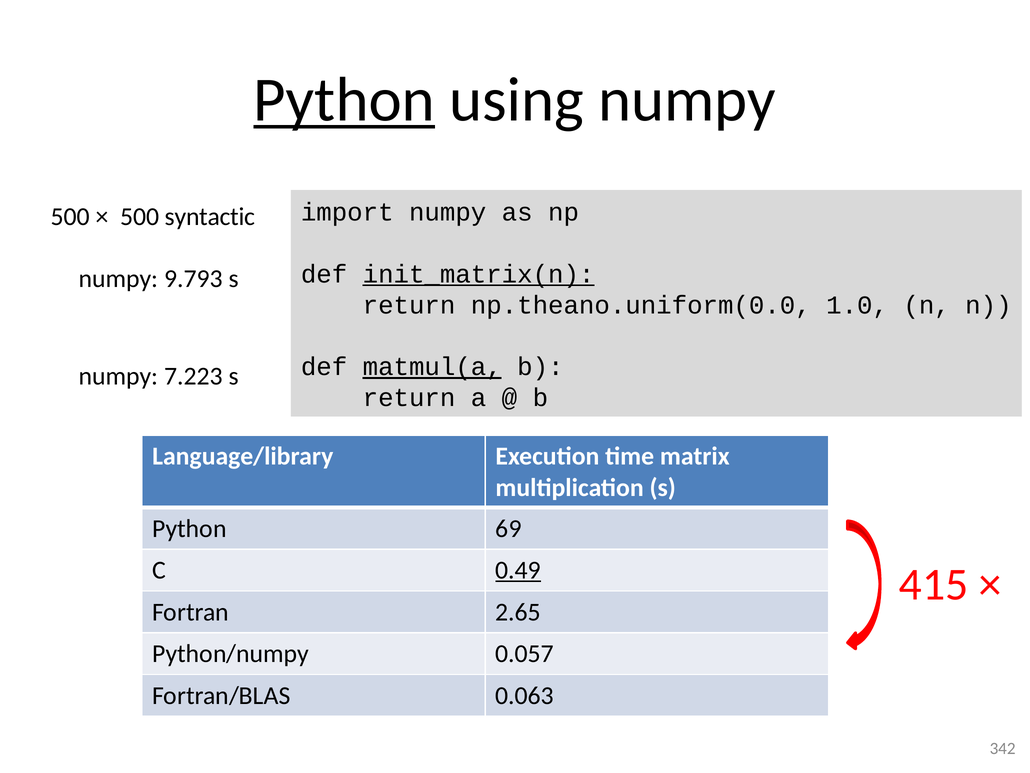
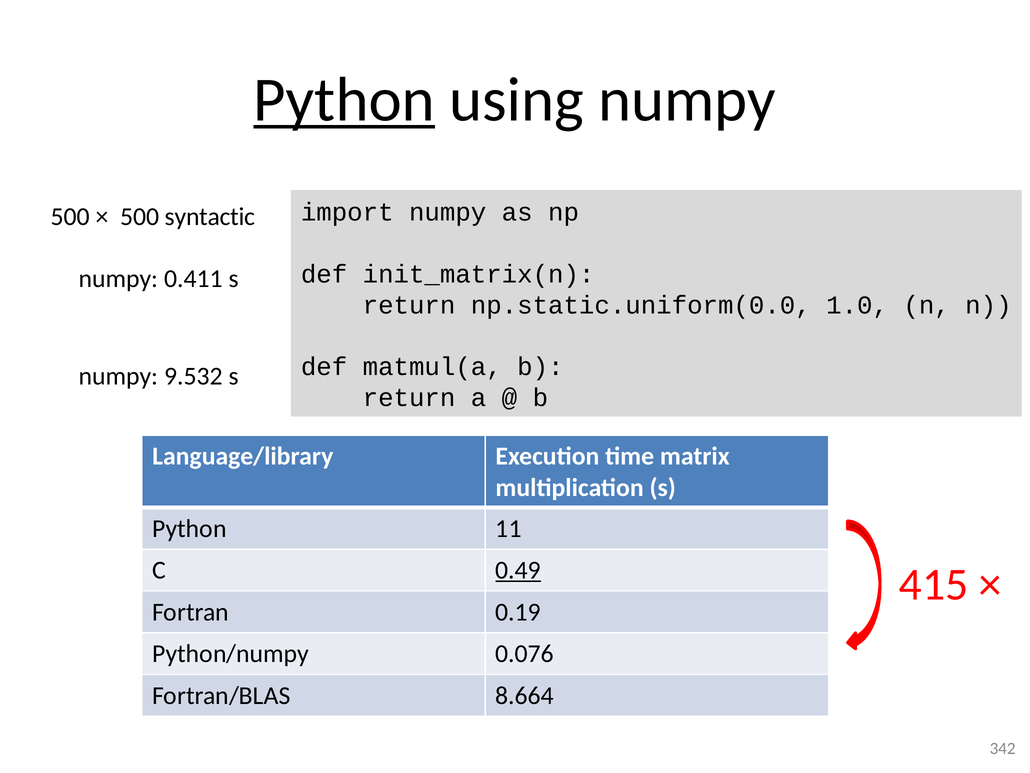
init_matrix(n underline: present -> none
9.793: 9.793 -> 0.411
np.theano.uniform(0.0: np.theano.uniform(0.0 -> np.static.uniform(0.0
matmul(a underline: present -> none
7.223: 7.223 -> 9.532
69: 69 -> 11
2.65: 2.65 -> 0.19
0.057: 0.057 -> 0.076
0.063: 0.063 -> 8.664
